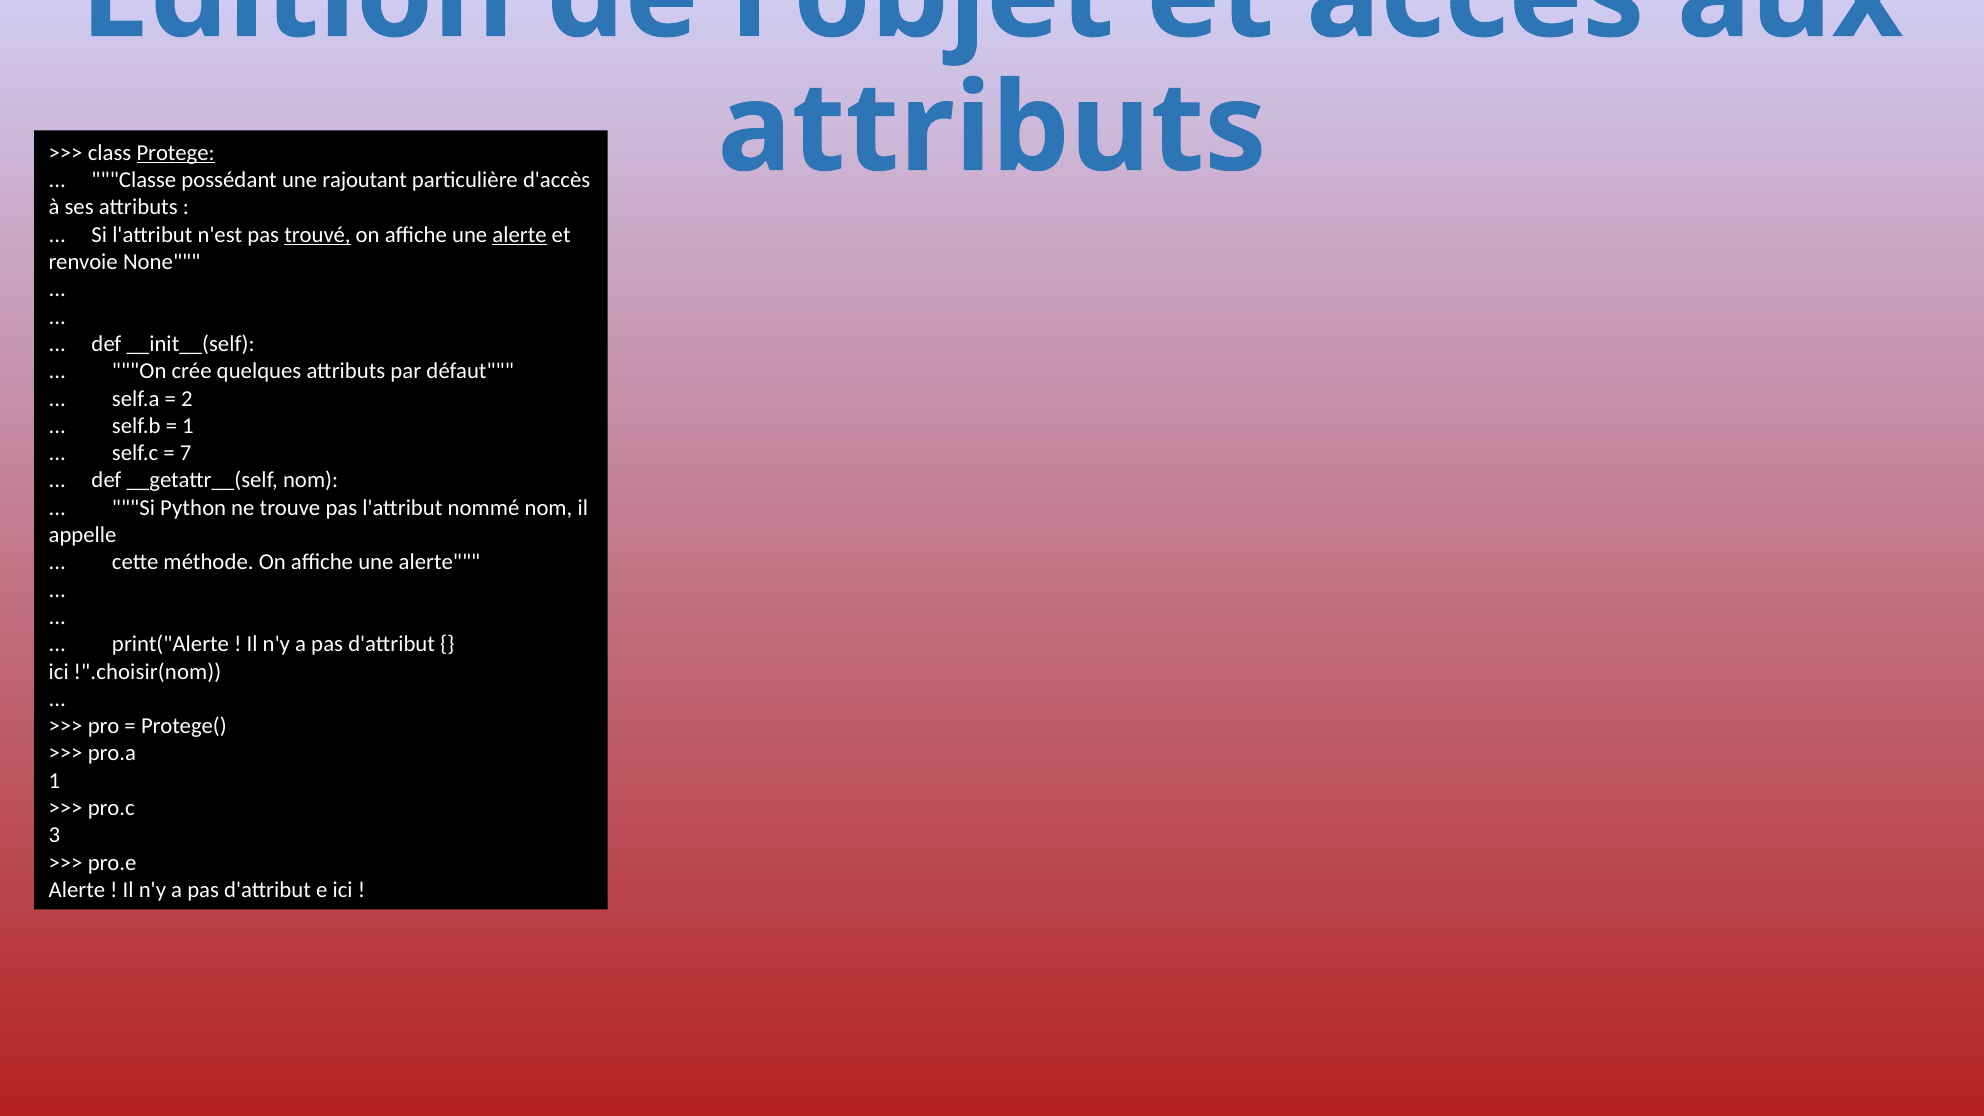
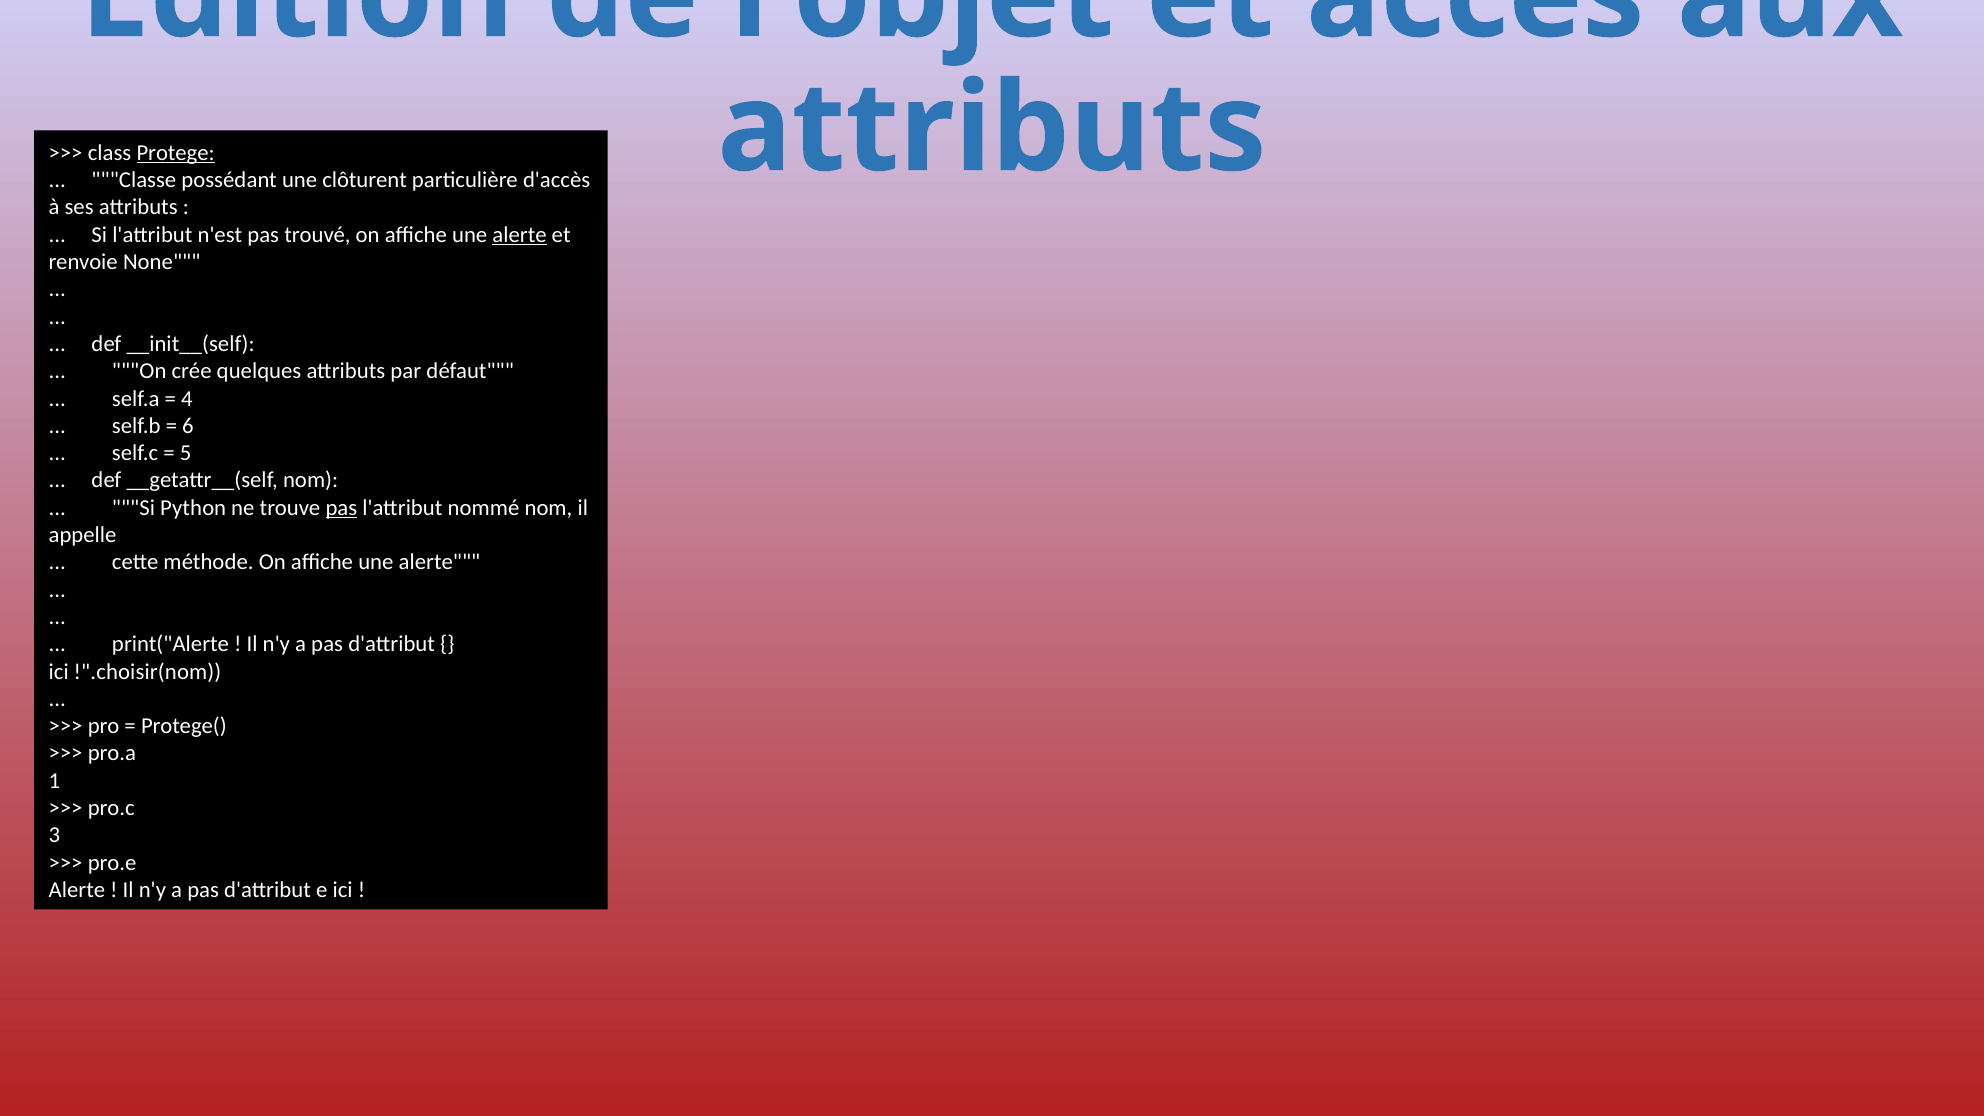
rajoutant: rajoutant -> clôturent
trouvé underline: present -> none
2: 2 -> 4
1 at (188, 426): 1 -> 6
7: 7 -> 5
pas at (341, 508) underline: none -> present
